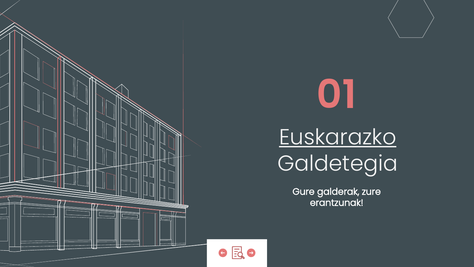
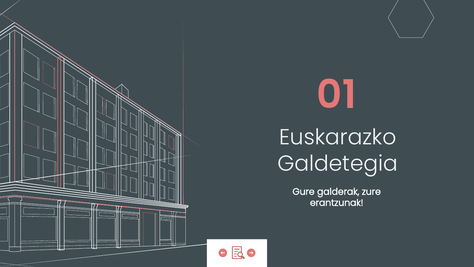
Euskarazko underline: present -> none
